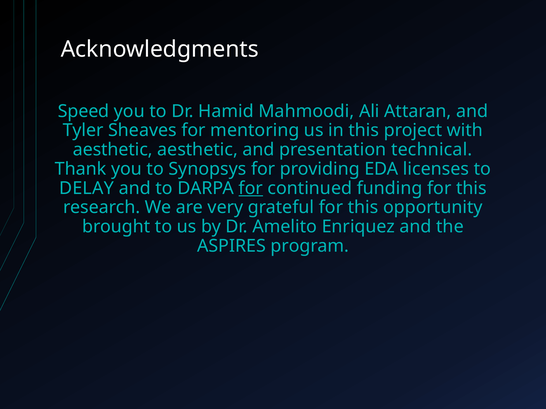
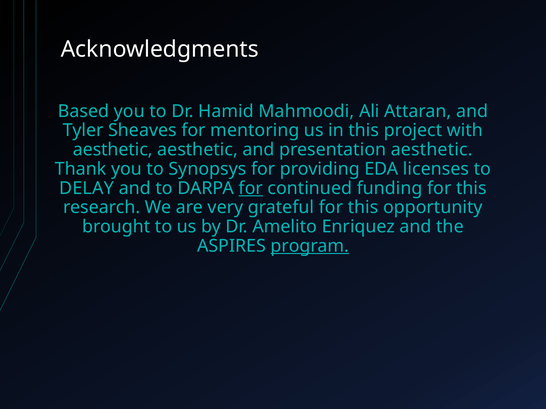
Speed: Speed -> Based
presentation technical: technical -> aesthetic
program underline: none -> present
